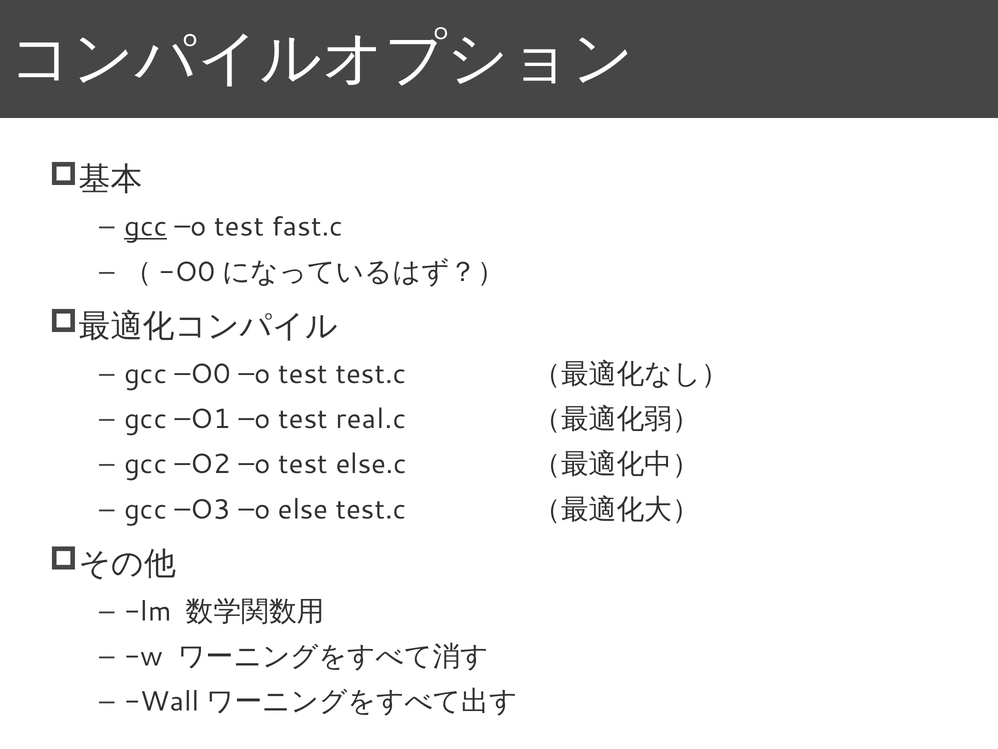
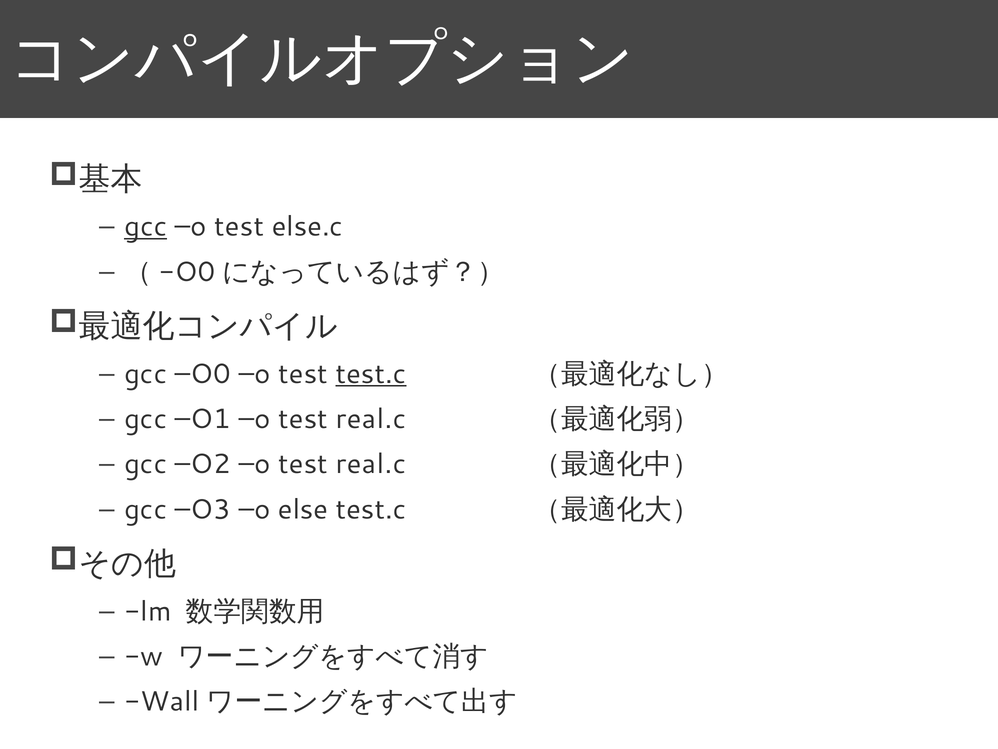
fast.c: fast.c -> else.c
test.c at (371, 374) underline: none -> present
O2 o test else.c: else.c -> real.c
